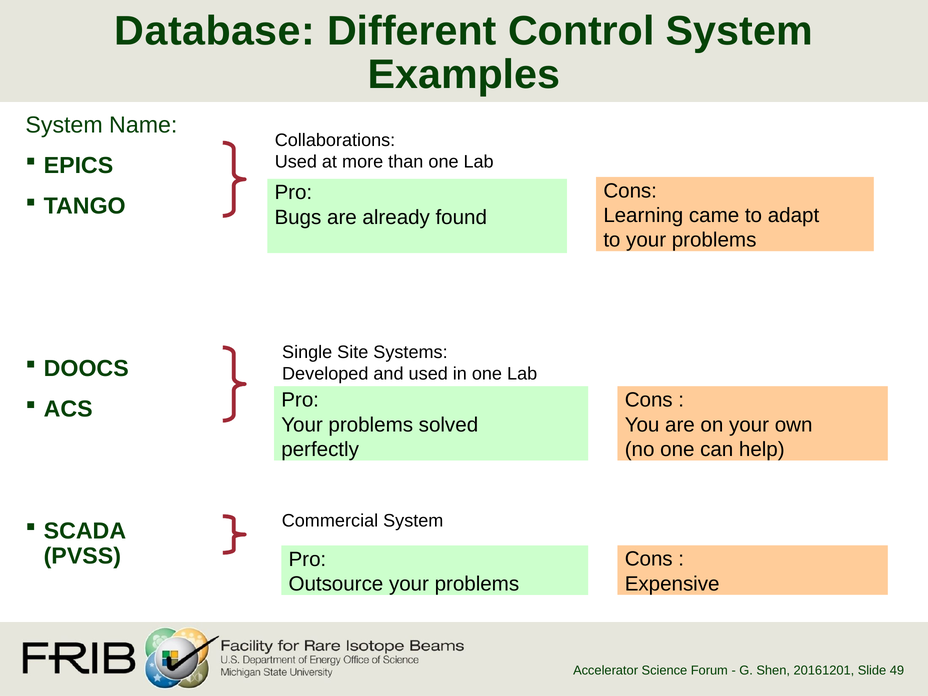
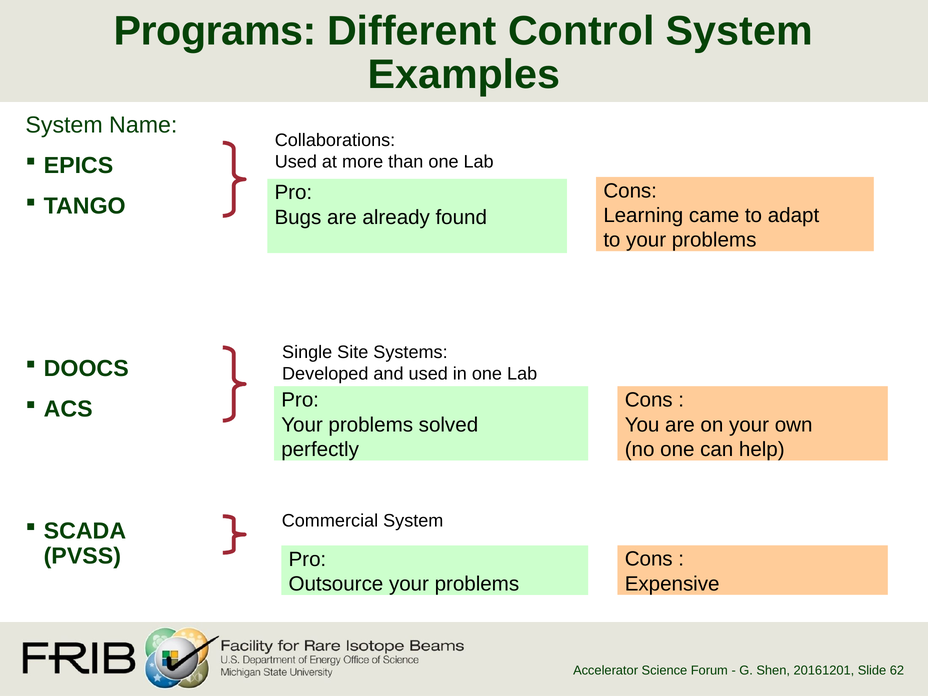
Database: Database -> Programs
49: 49 -> 62
